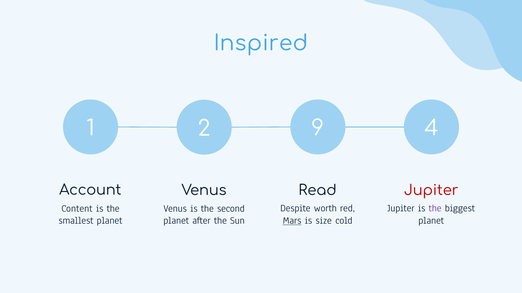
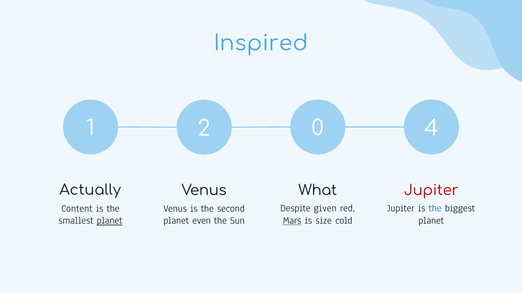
9: 9 -> 0
Account: Account -> Actually
Read: Read -> What
worth: worth -> given
the at (435, 209) colour: purple -> blue
planet at (110, 221) underline: none -> present
after: after -> even
